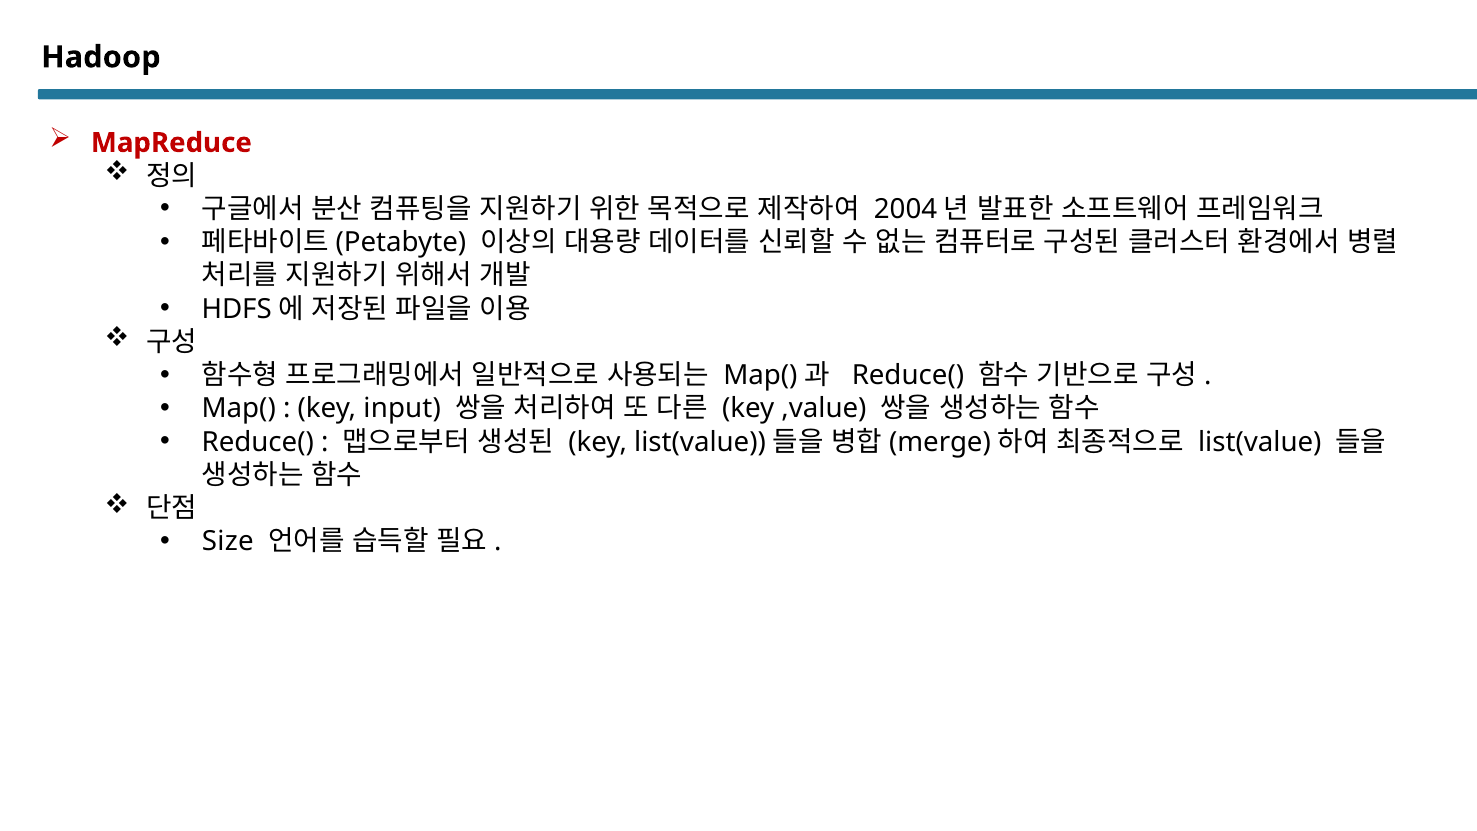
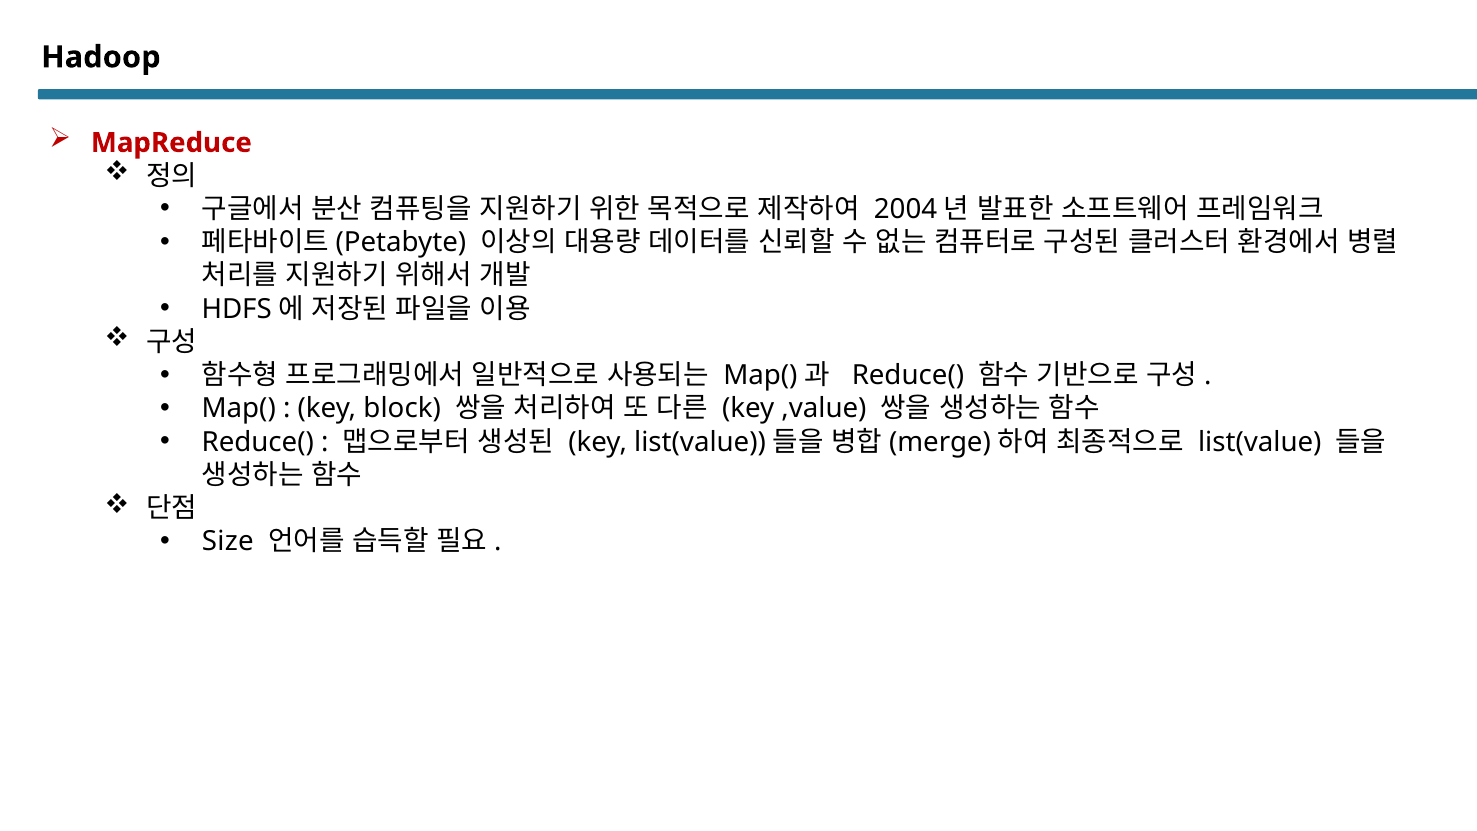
input: input -> block
